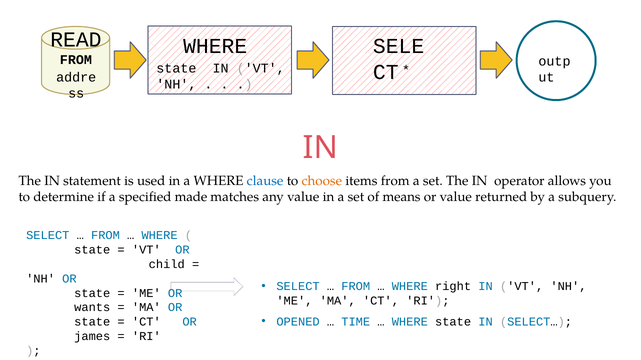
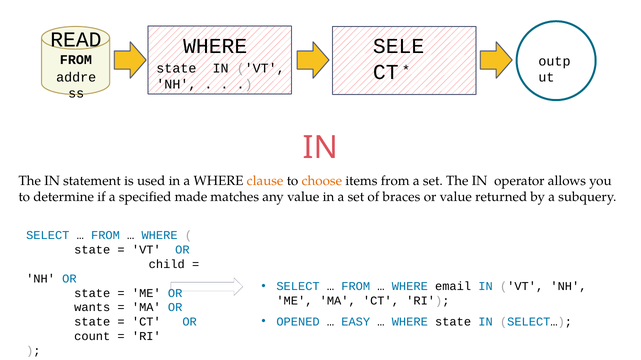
clause colour: blue -> orange
means: means -> braces
right: right -> email
TIME: TIME -> EASY
james: james -> count
